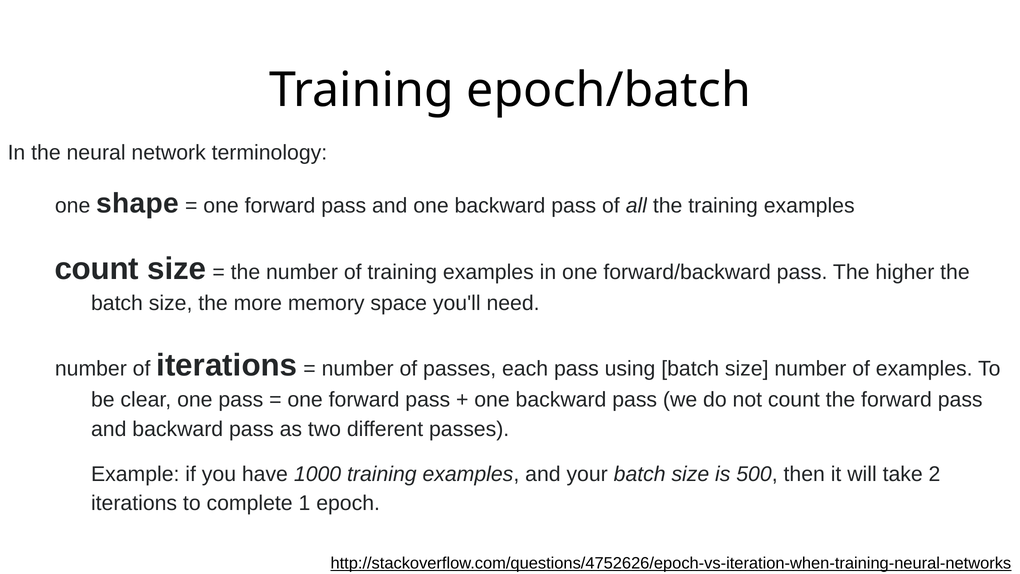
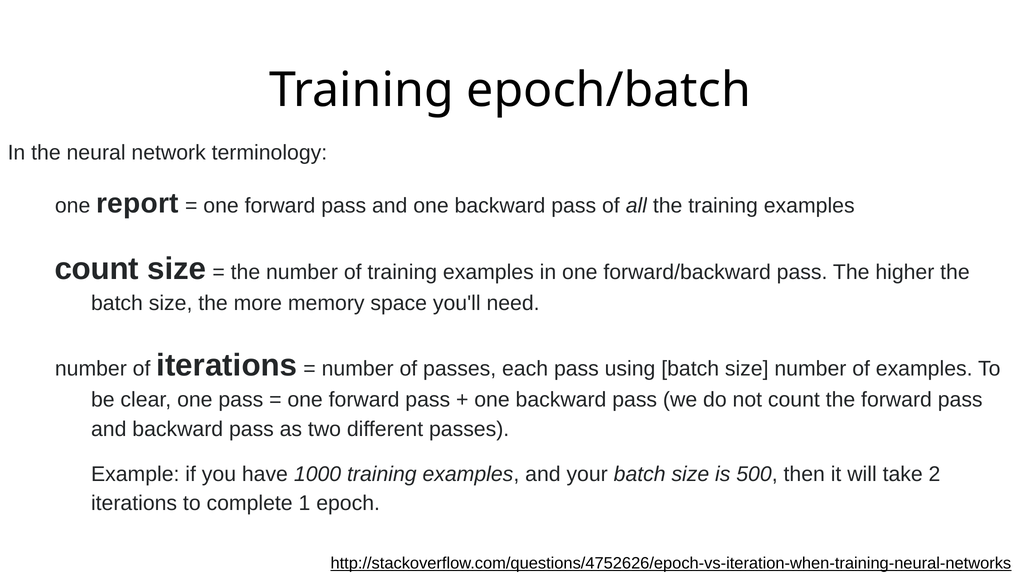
shape: shape -> report
